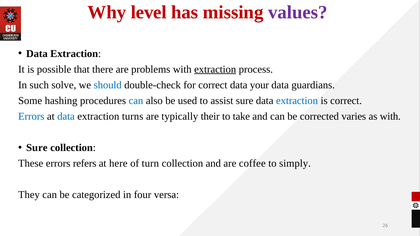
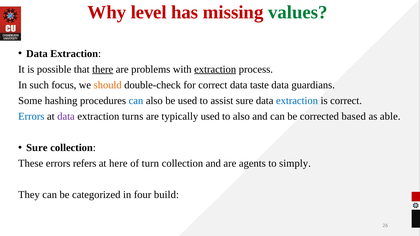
values colour: purple -> green
there underline: none -> present
solve: solve -> focus
should colour: blue -> orange
your: your -> taste
data at (66, 116) colour: blue -> purple
typically their: their -> used
to take: take -> also
varies: varies -> based
as with: with -> able
coffee: coffee -> agents
versa: versa -> build
